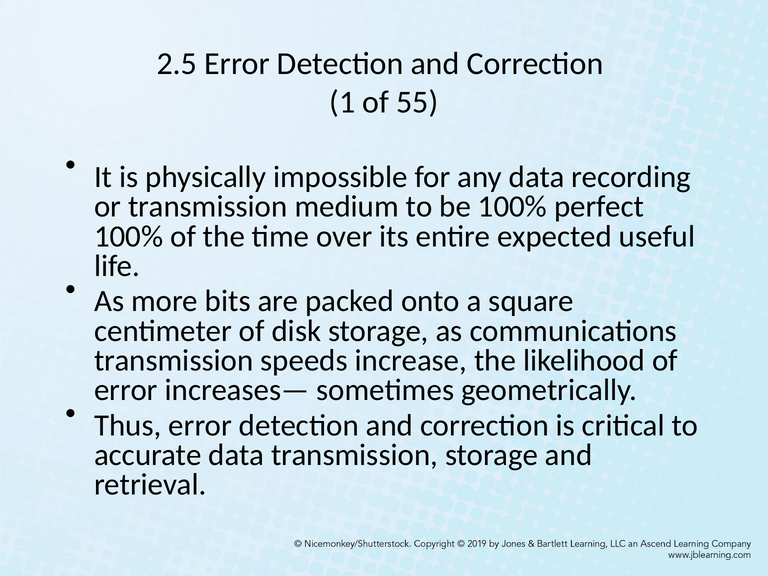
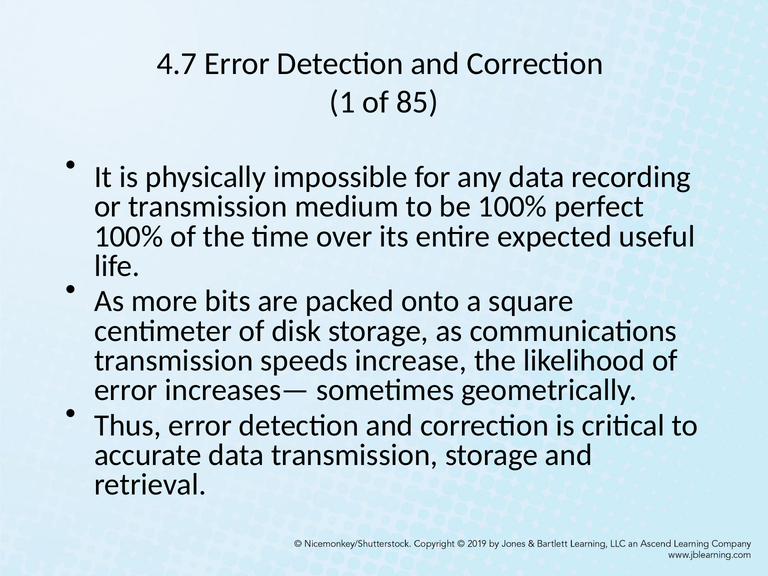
2.5: 2.5 -> 4.7
55: 55 -> 85
